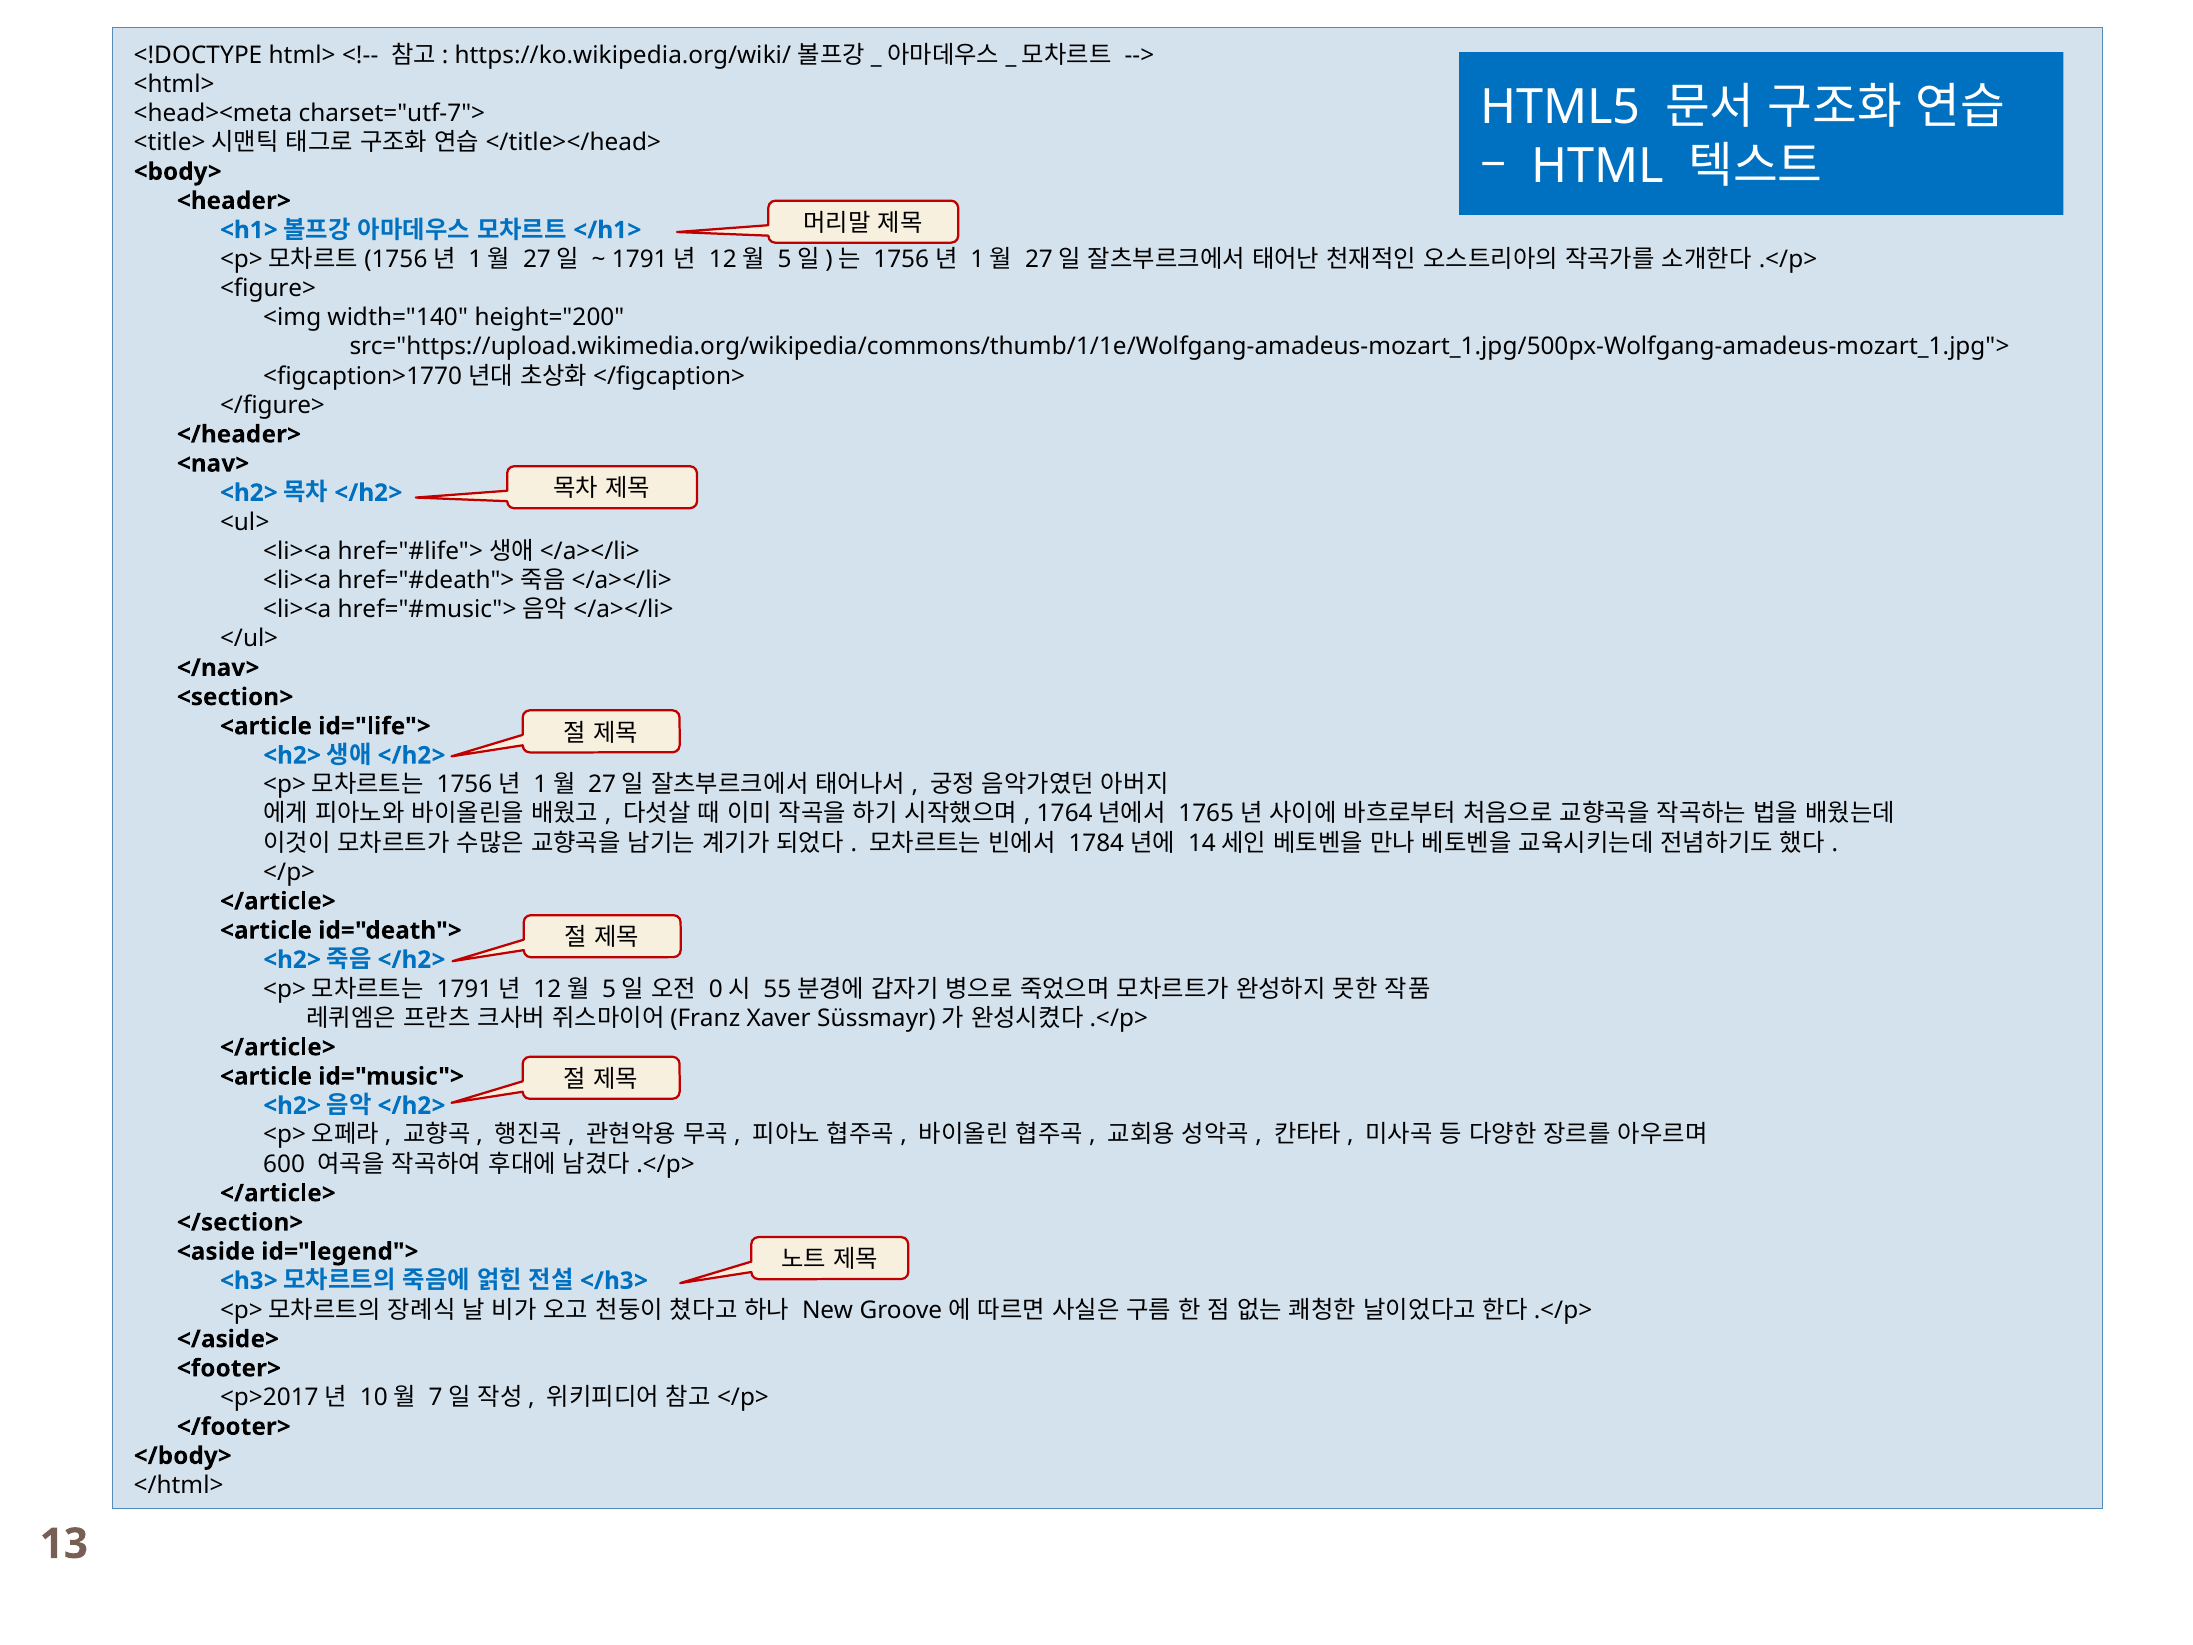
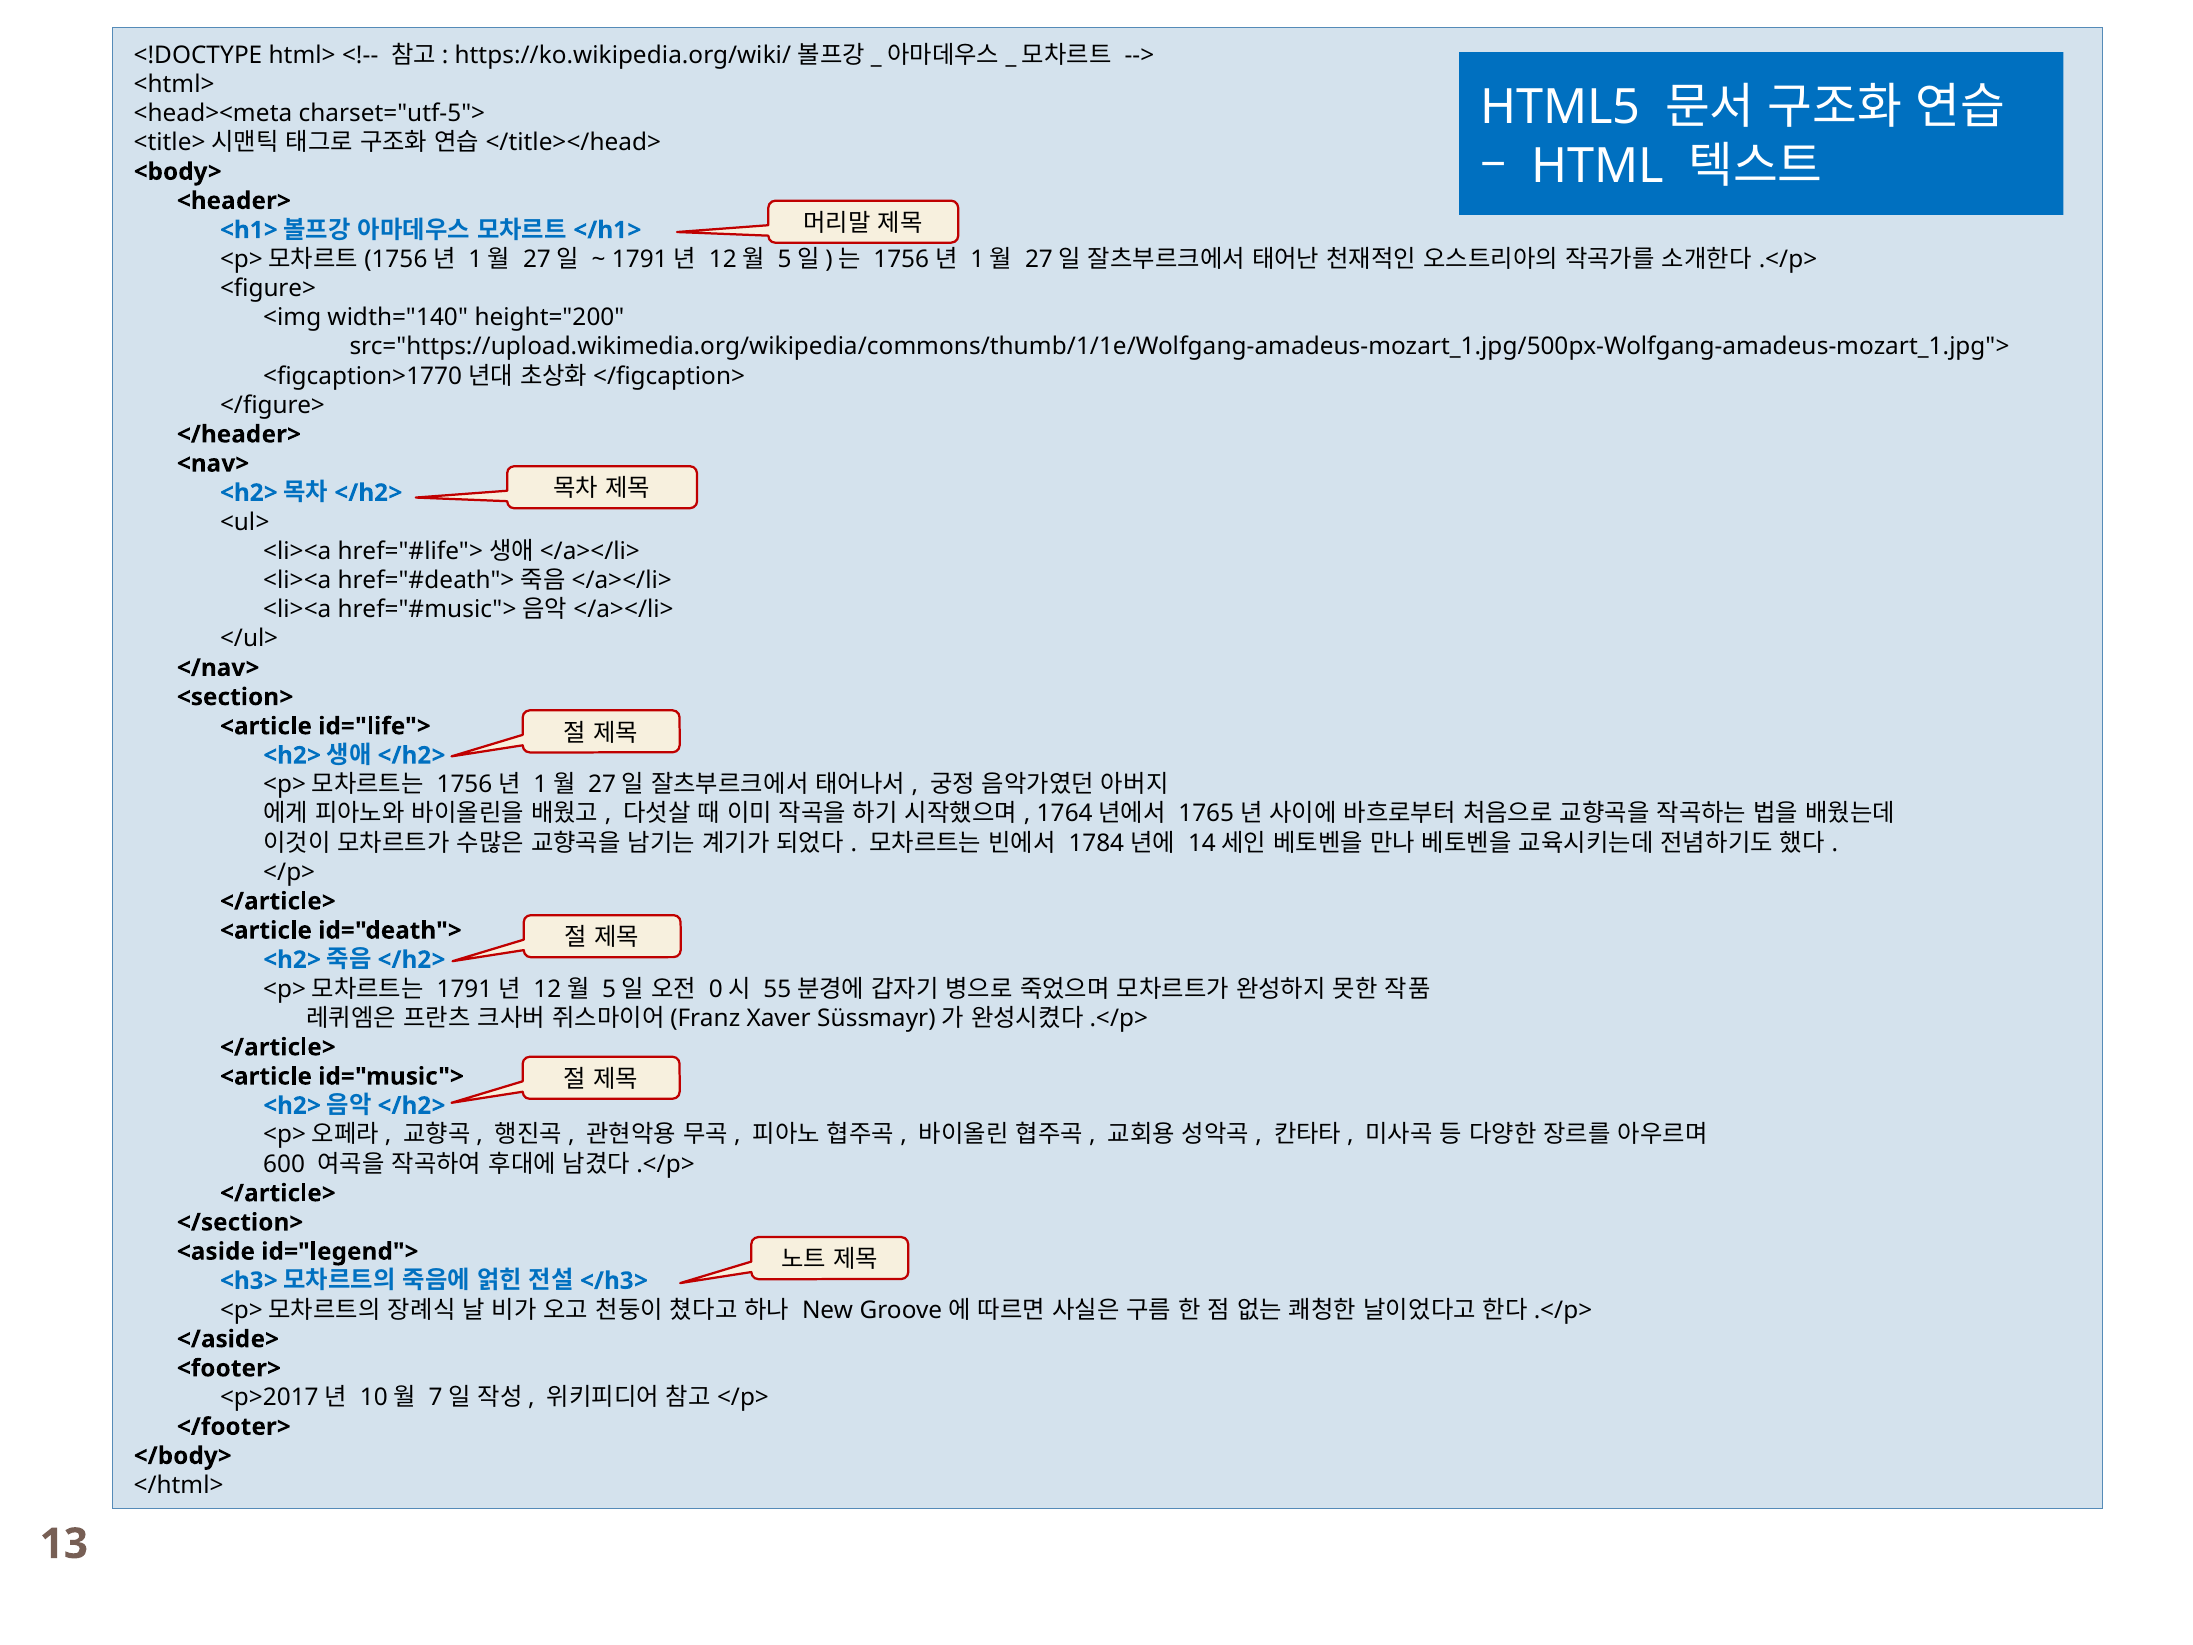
charset="utf-7">: charset="utf-7"> -> charset="utf-5">
